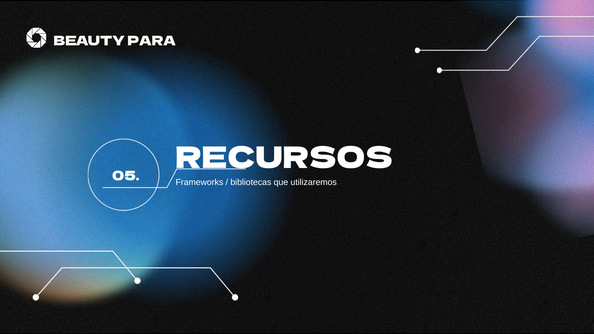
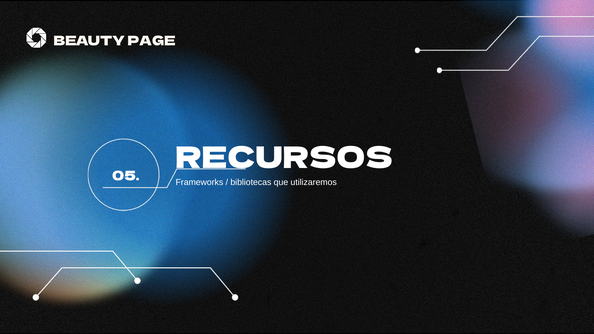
BEAUTY PARA: PARA -> PAGE
